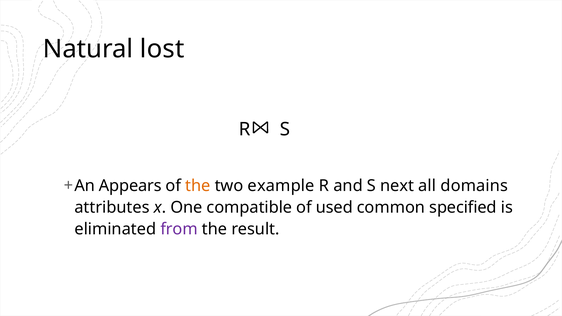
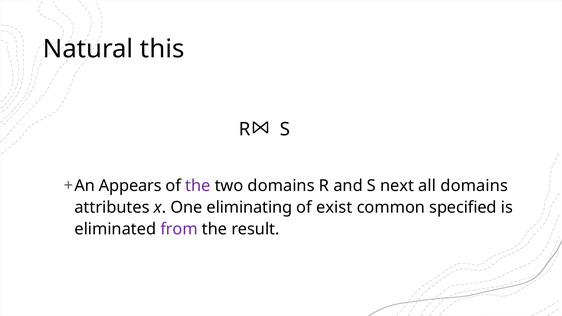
lost: lost -> this
the at (198, 186) colour: orange -> purple
two example: example -> domains
compatible: compatible -> eliminating
used: used -> exist
